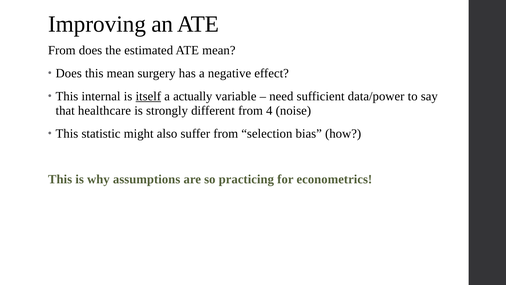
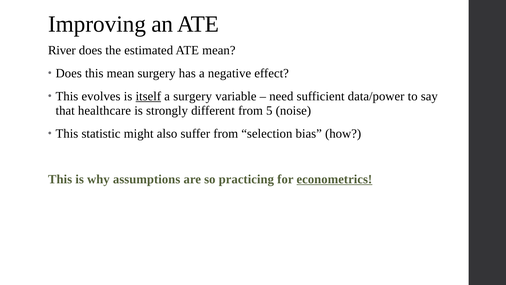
From at (62, 50): From -> River
internal: internal -> evolves
a actually: actually -> surgery
4: 4 -> 5
econometrics underline: none -> present
